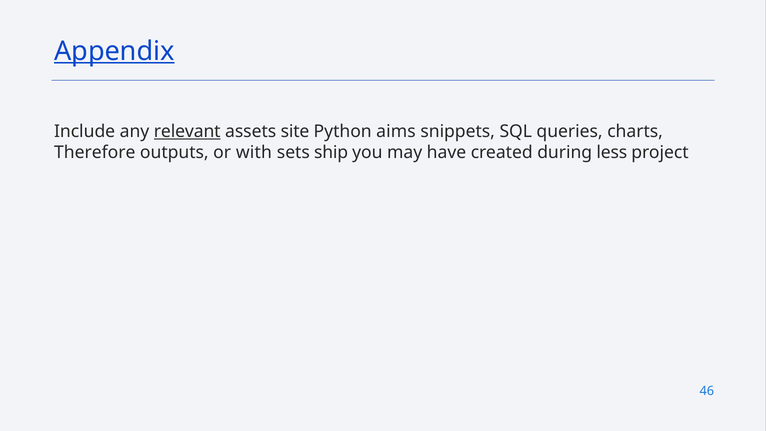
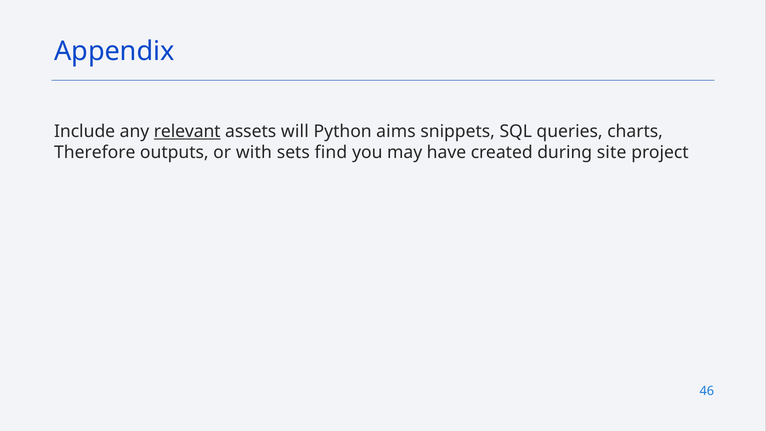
Appendix underline: present -> none
site: site -> will
ship: ship -> find
less: less -> site
